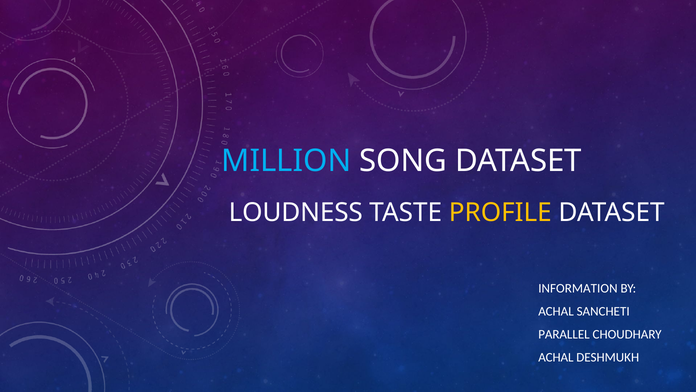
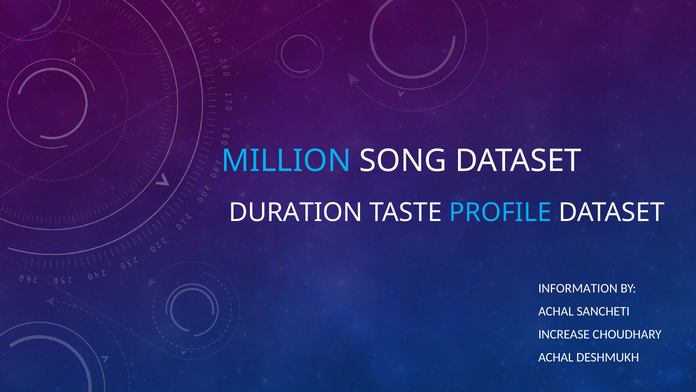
LOUDNESS: LOUDNESS -> DURATION
PROFILE colour: yellow -> light blue
PARALLEL: PARALLEL -> INCREASE
